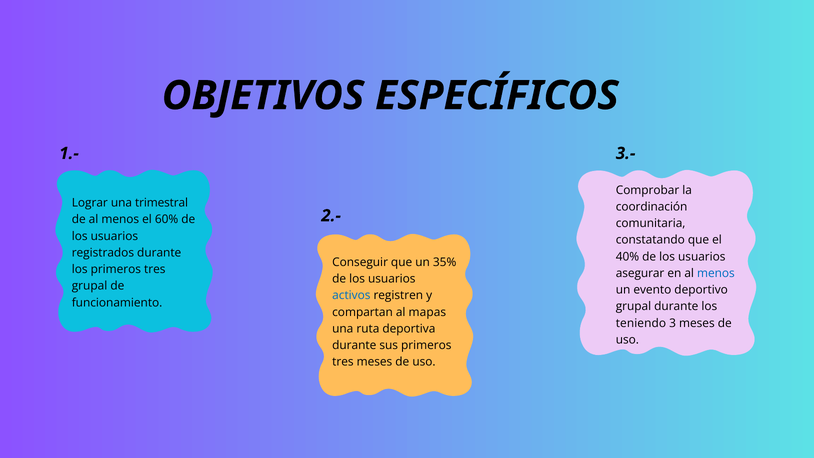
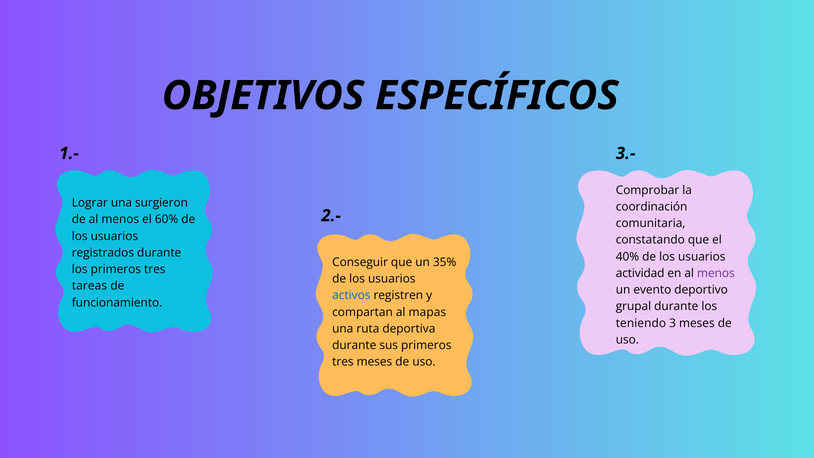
trimestral: trimestral -> surgieron
asegurar: asegurar -> actividad
menos at (716, 273) colour: blue -> purple
grupal at (90, 286): grupal -> tareas
